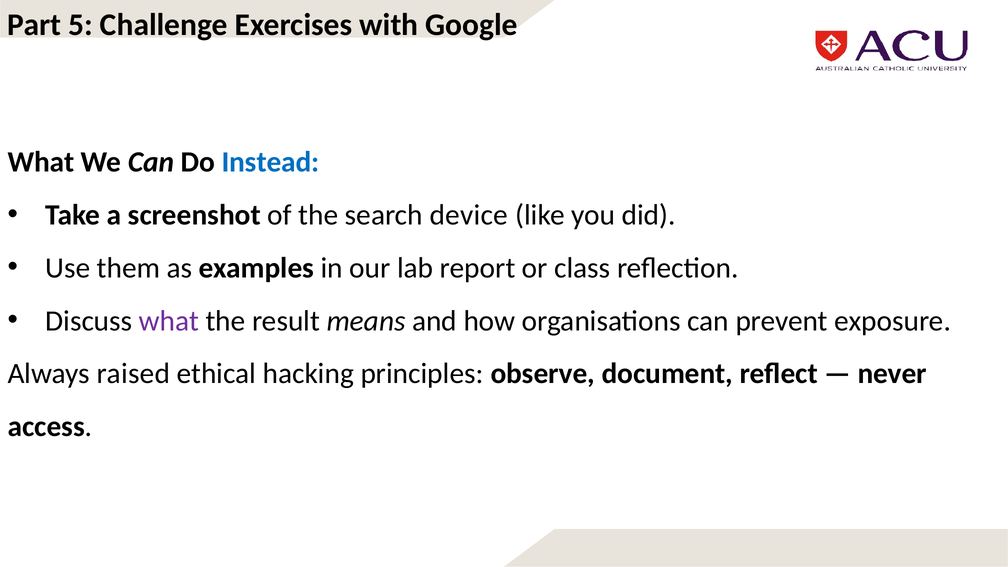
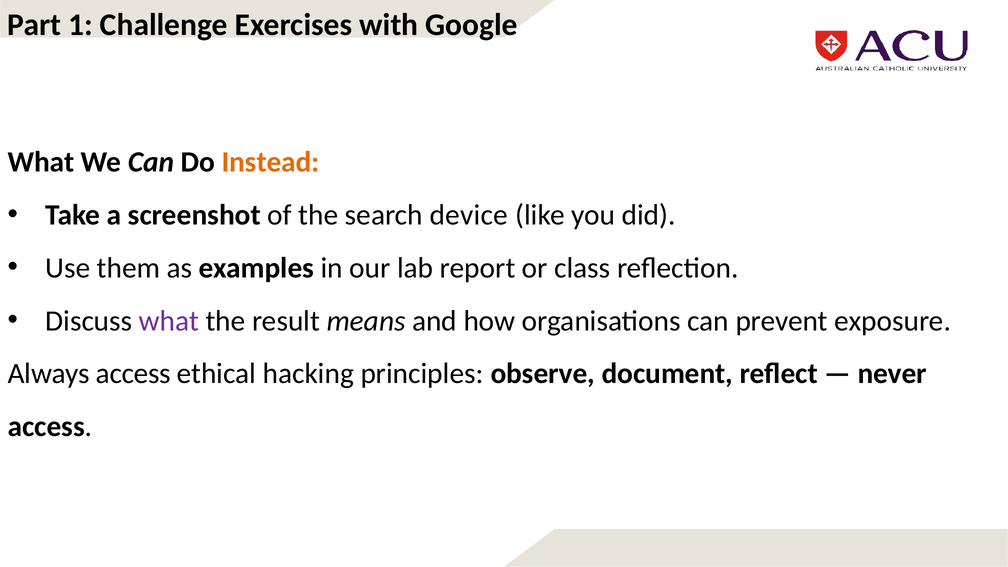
5: 5 -> 1
Instead colour: blue -> orange
Always raised: raised -> access
